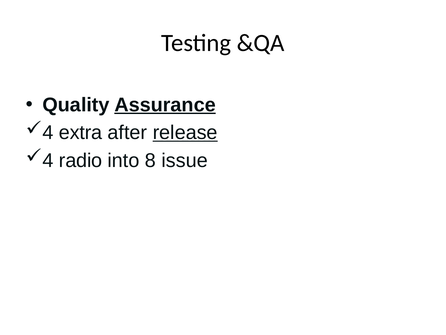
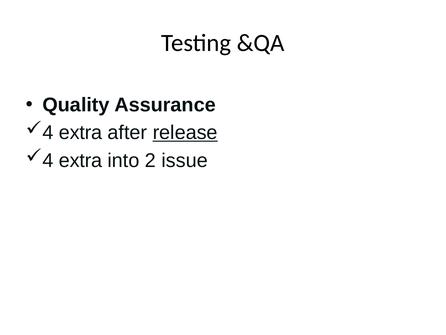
Assurance underline: present -> none
radio at (81, 160): radio -> extra
8: 8 -> 2
